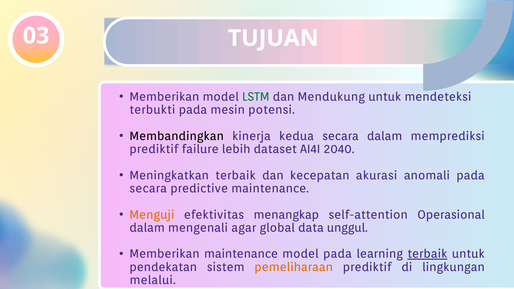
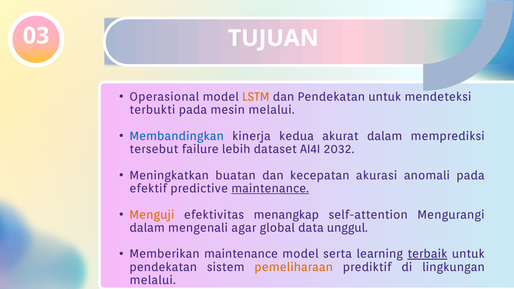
Memberikan at (164, 97): Memberikan -> Operasional
LSTM colour: green -> orange
dan Mendukung: Mendukung -> Pendekatan
mesin potensi: potensi -> melalui
Membandingkan colour: black -> blue
kedua secara: secara -> akurat
prediktif at (154, 149): prediktif -> tersebut
2040: 2040 -> 2032
Meningkatkan terbaik: terbaik -> buatan
secara at (148, 189): secara -> efektif
maintenance at (270, 189) underline: none -> present
Operasional: Operasional -> Mengurangi
model pada: pada -> serta
